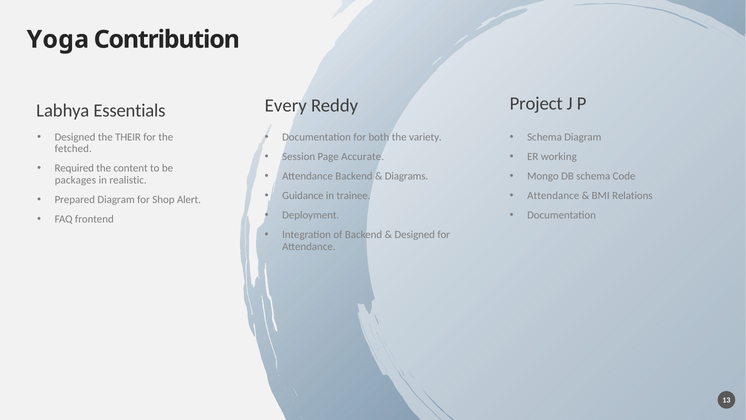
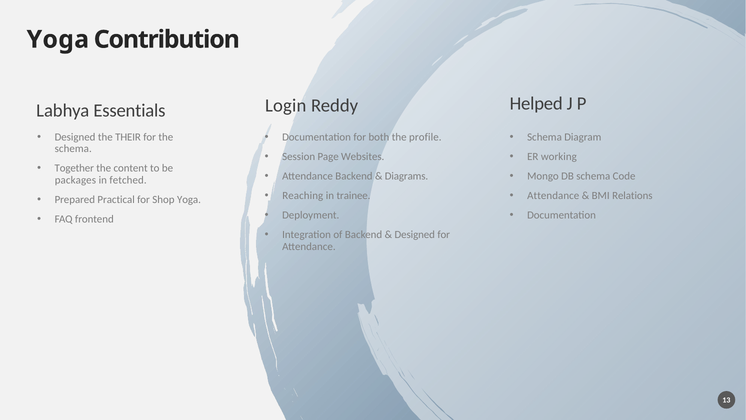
Project: Project -> Helped
Every: Every -> Login
variety: variety -> profile
fetched at (73, 149): fetched -> schema
Accurate: Accurate -> Websites
Required: Required -> Together
realistic: realistic -> fetched
Guidance: Guidance -> Reaching
Prepared Diagram: Diagram -> Practical
Shop Alert: Alert -> Yoga
